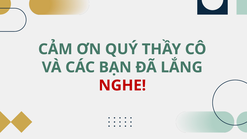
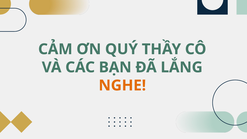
NGHE colour: red -> orange
